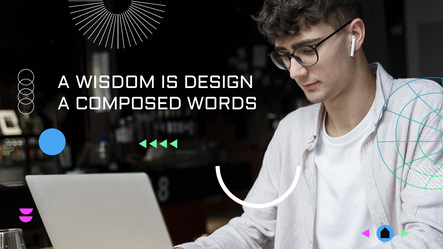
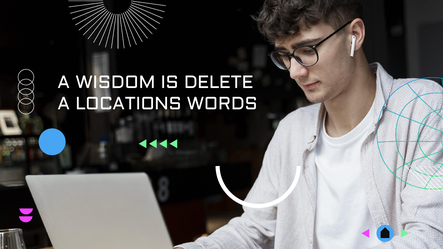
DESIGN: DESIGN -> DELETE
COMPOSED: COMPOSED -> LOCATIONS
